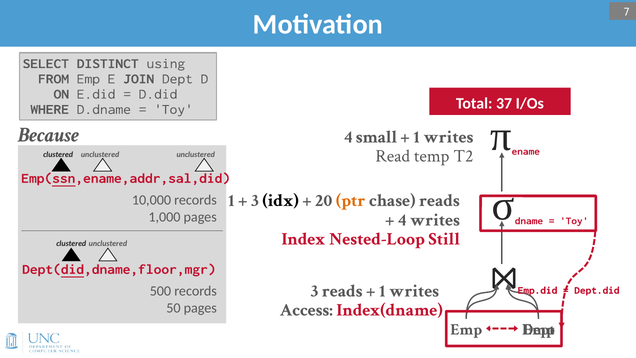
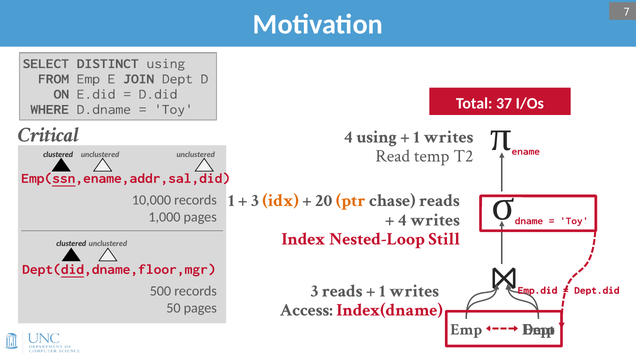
Because: Because -> Critical
4 small: small -> using
idx colour: black -> orange
